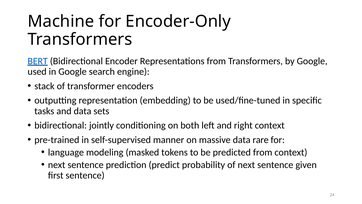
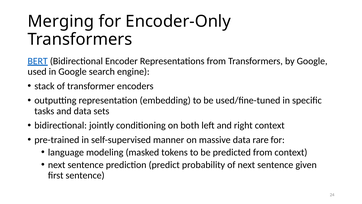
Machine: Machine -> Merging
